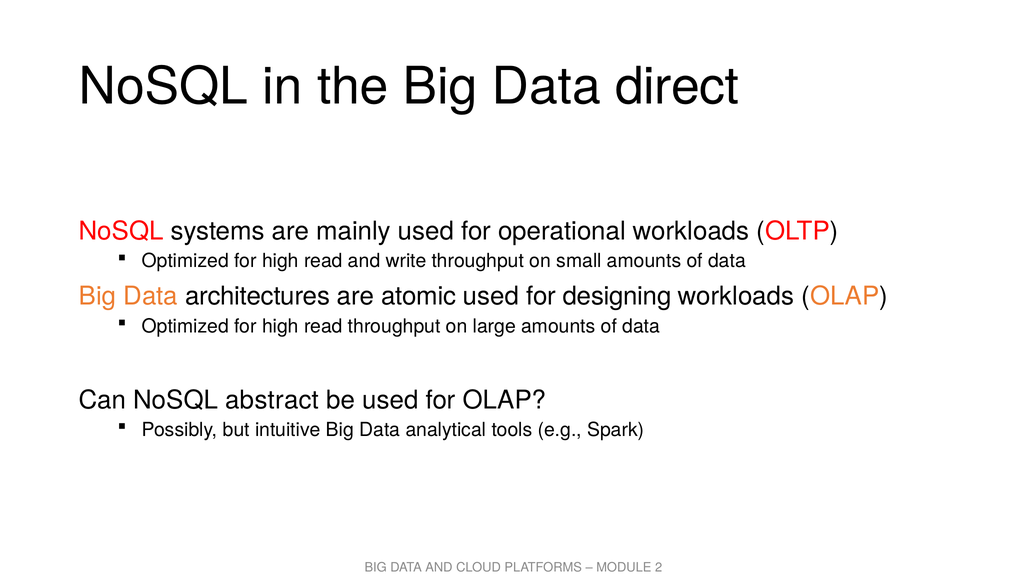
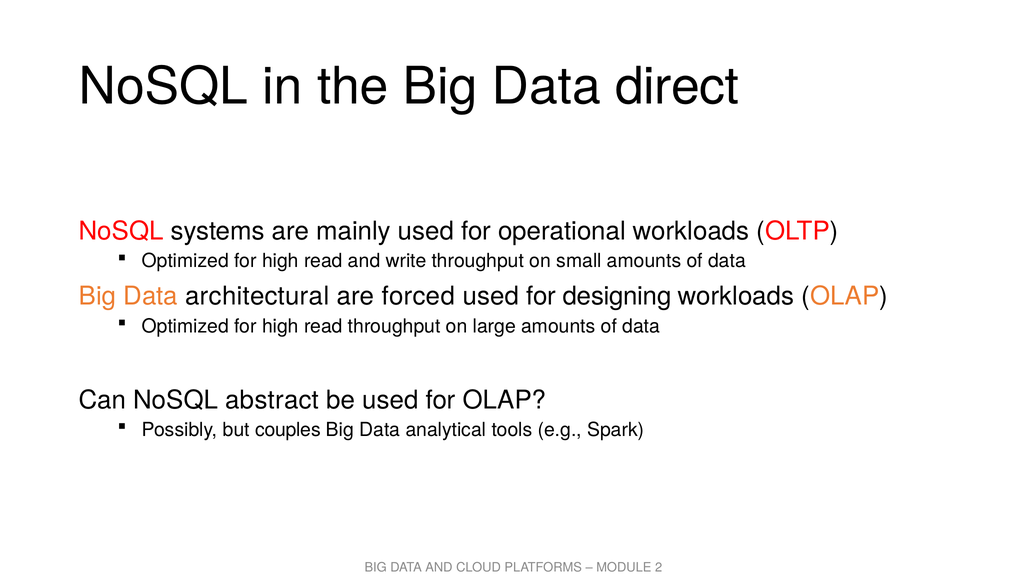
architectures: architectures -> architectural
atomic: atomic -> forced
intuitive: intuitive -> couples
